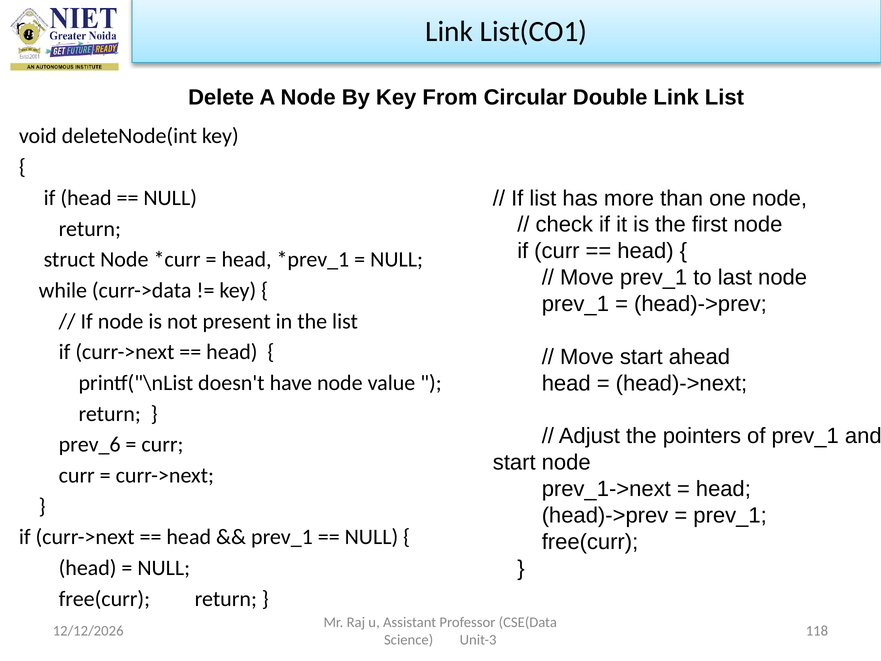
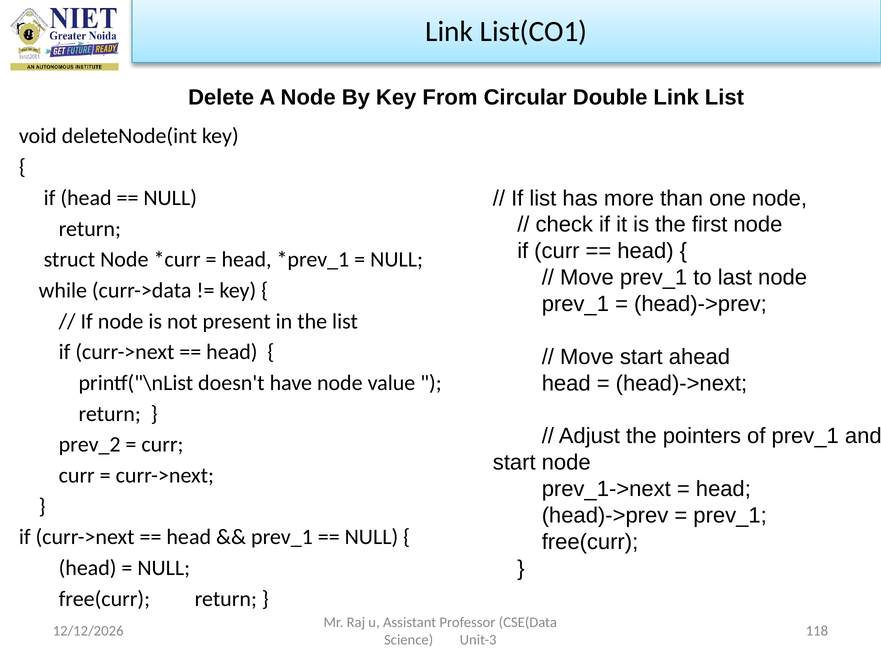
prev_6: prev_6 -> prev_2
